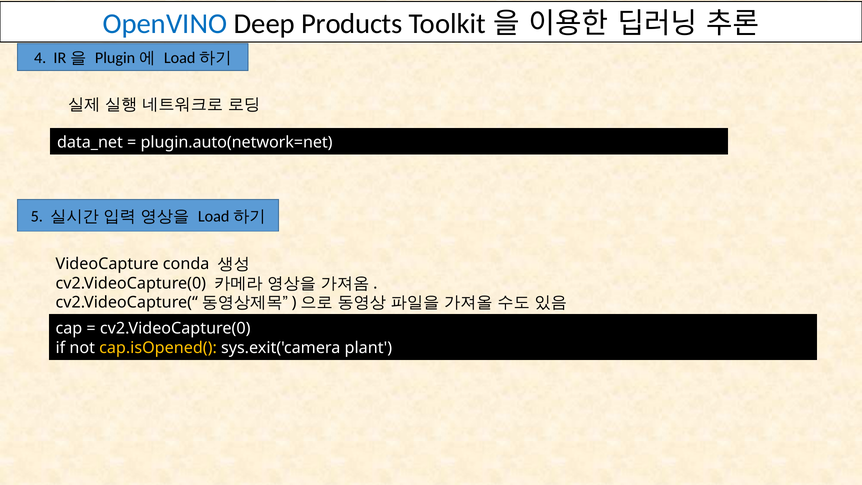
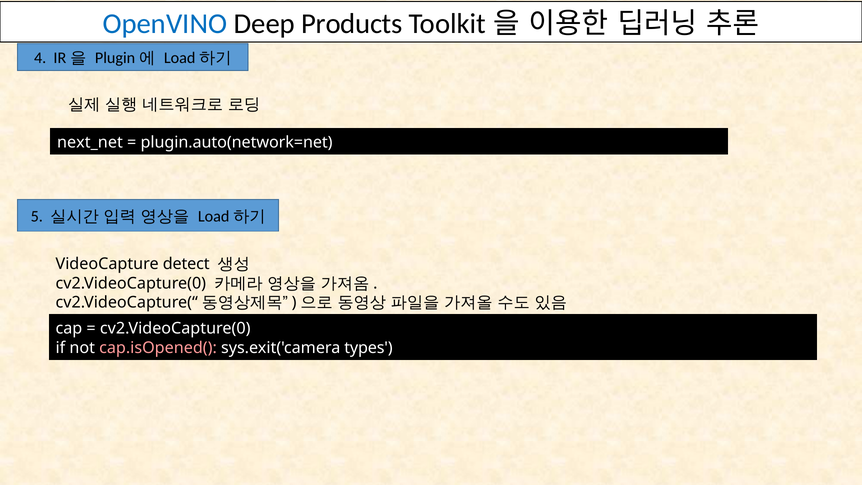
data_net: data_net -> next_net
conda: conda -> detect
cap.isOpened( colour: yellow -> pink
plant: plant -> types
